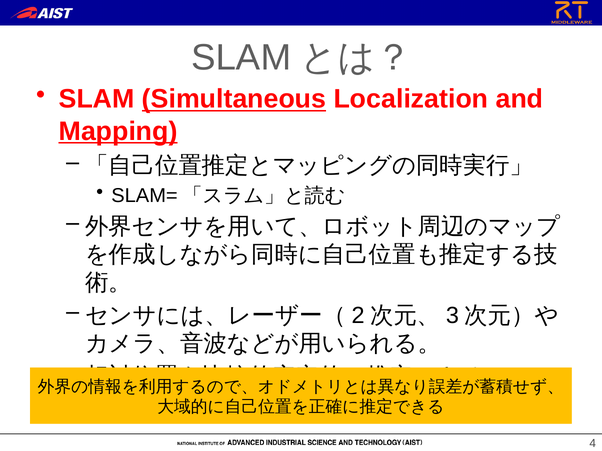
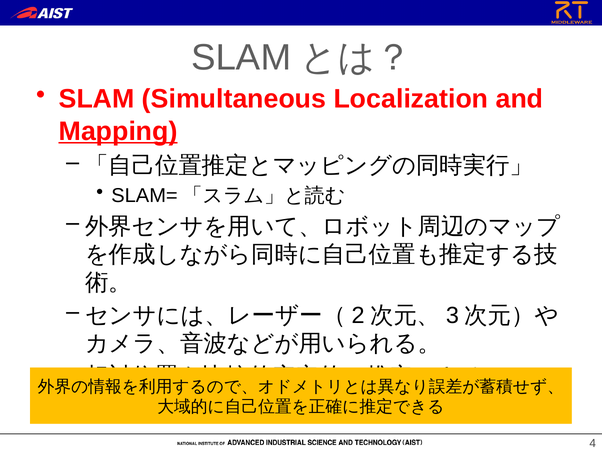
Simultaneous underline: present -> none
